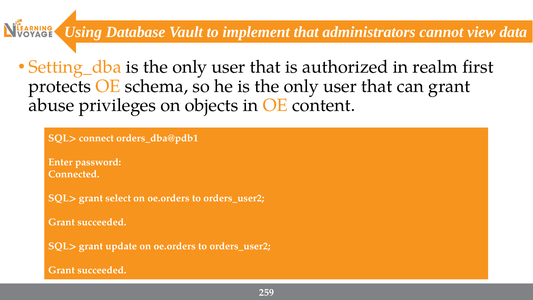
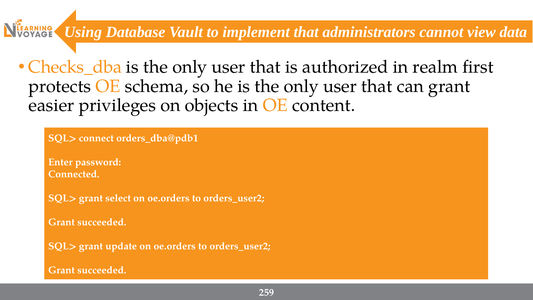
Setting_dba: Setting_dba -> Checks_dba
abuse: abuse -> easier
